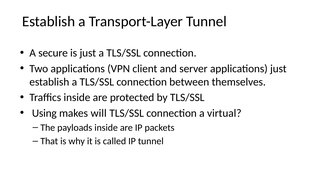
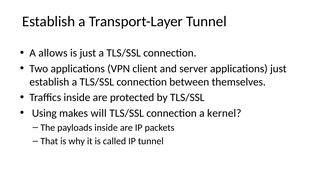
secure: secure -> allows
virtual: virtual -> kernel
